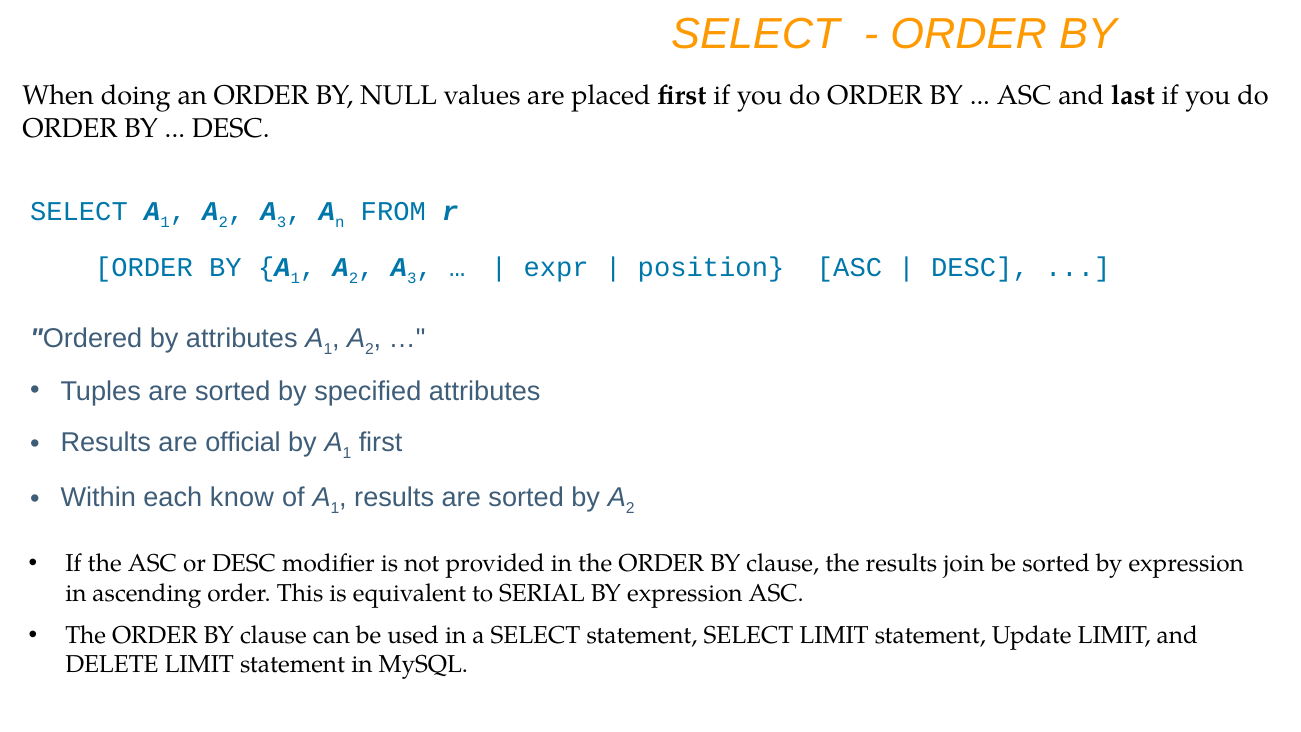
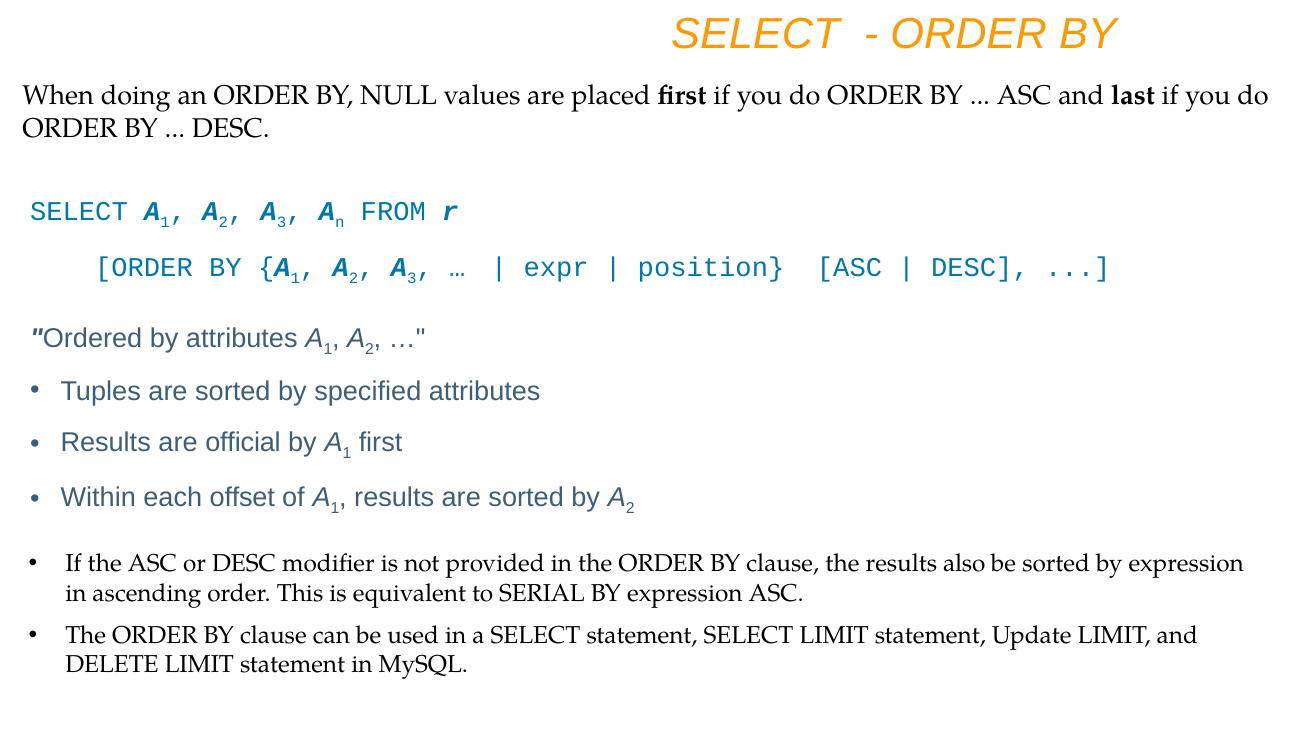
know: know -> offset
join: join -> also
